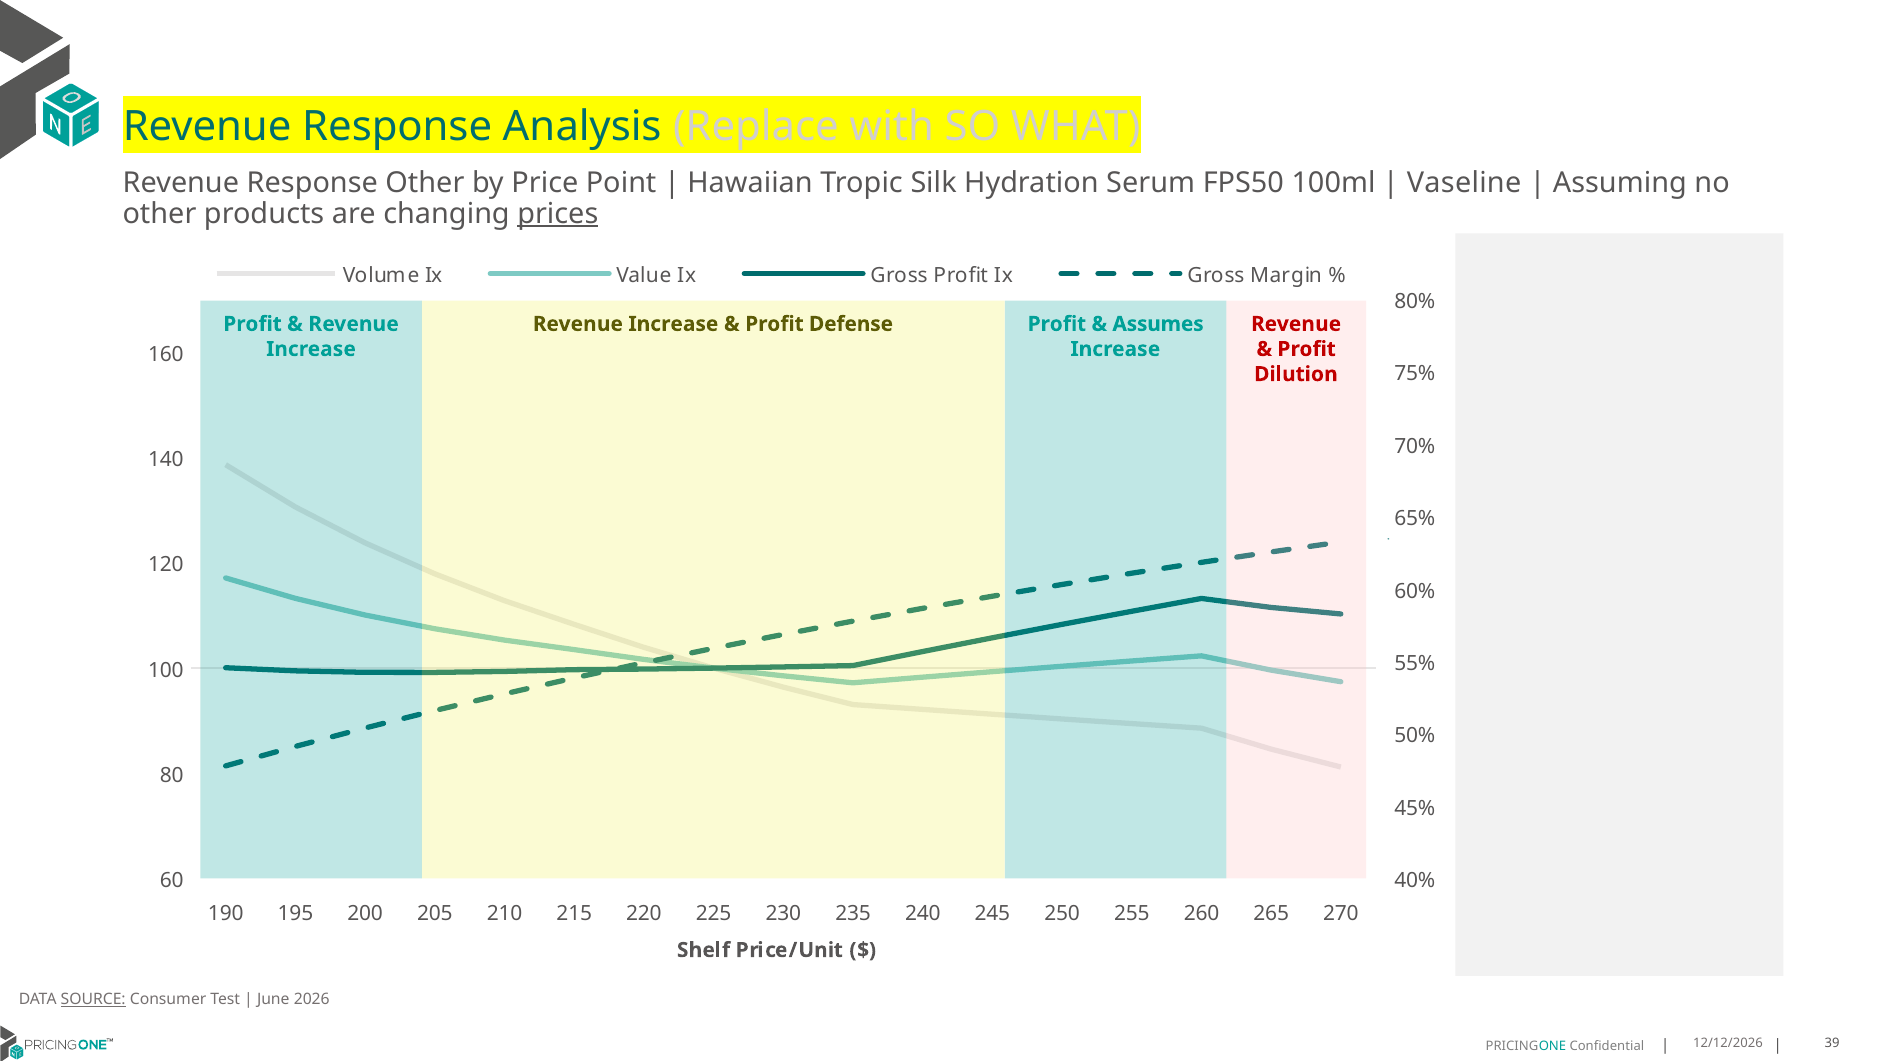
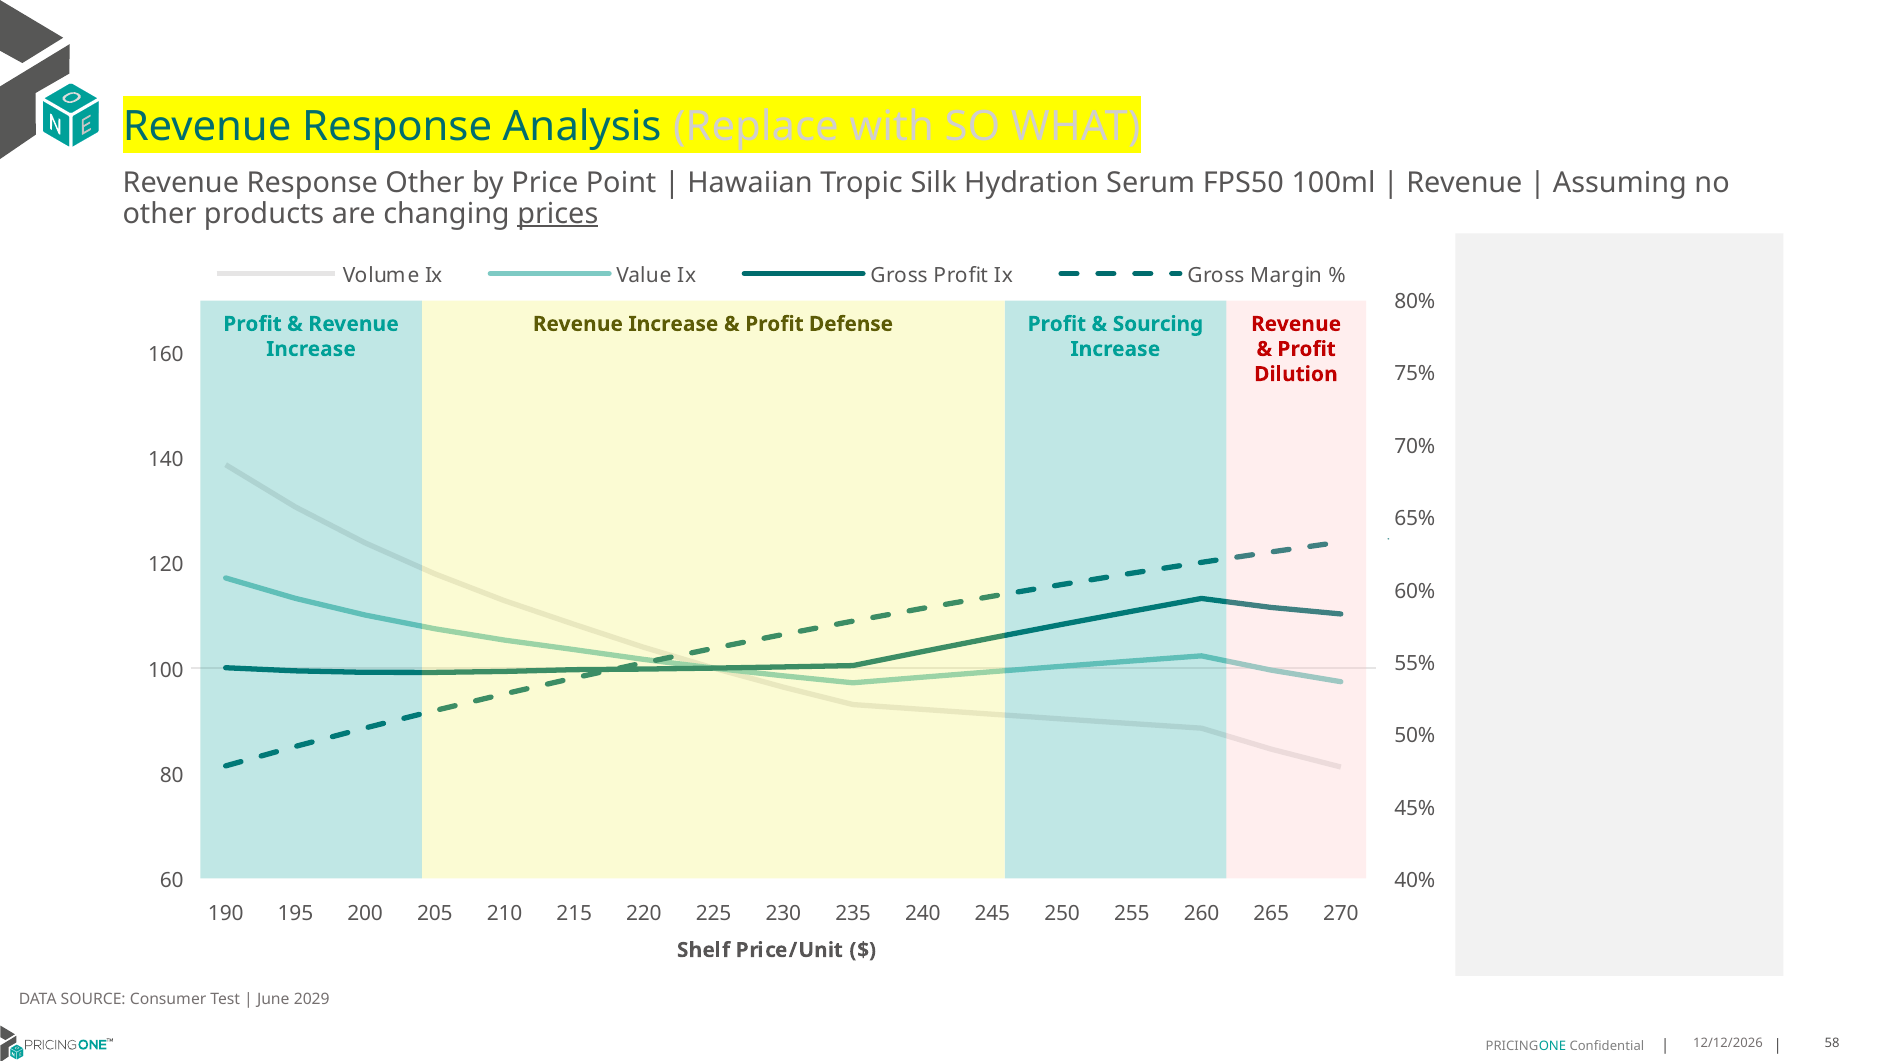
Vaseline at (1464, 183): Vaseline -> Revenue
Assumes: Assumes -> Sourcing
SOURCE underline: present -> none
2026: 2026 -> 2029
39: 39 -> 58
